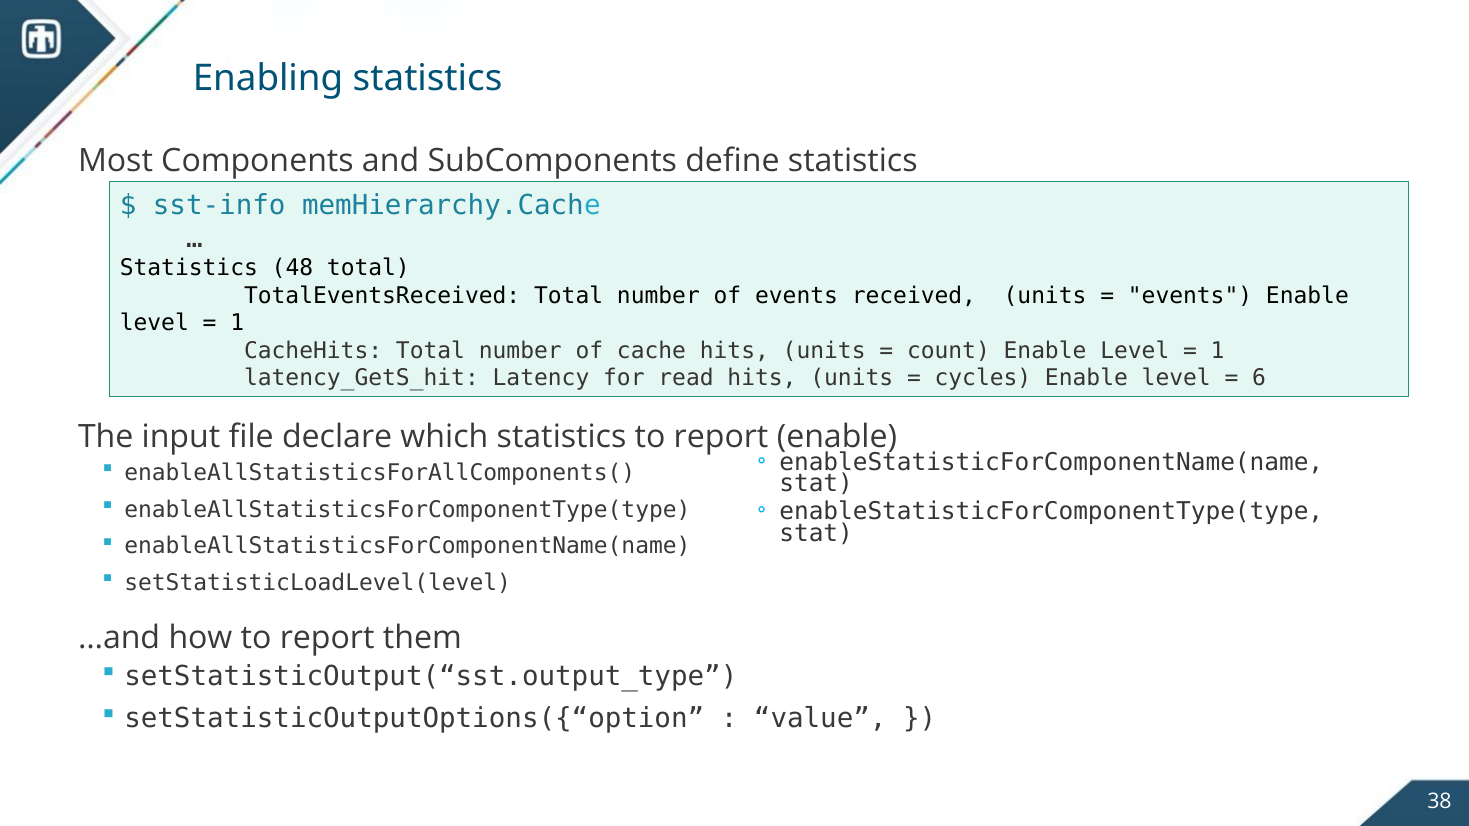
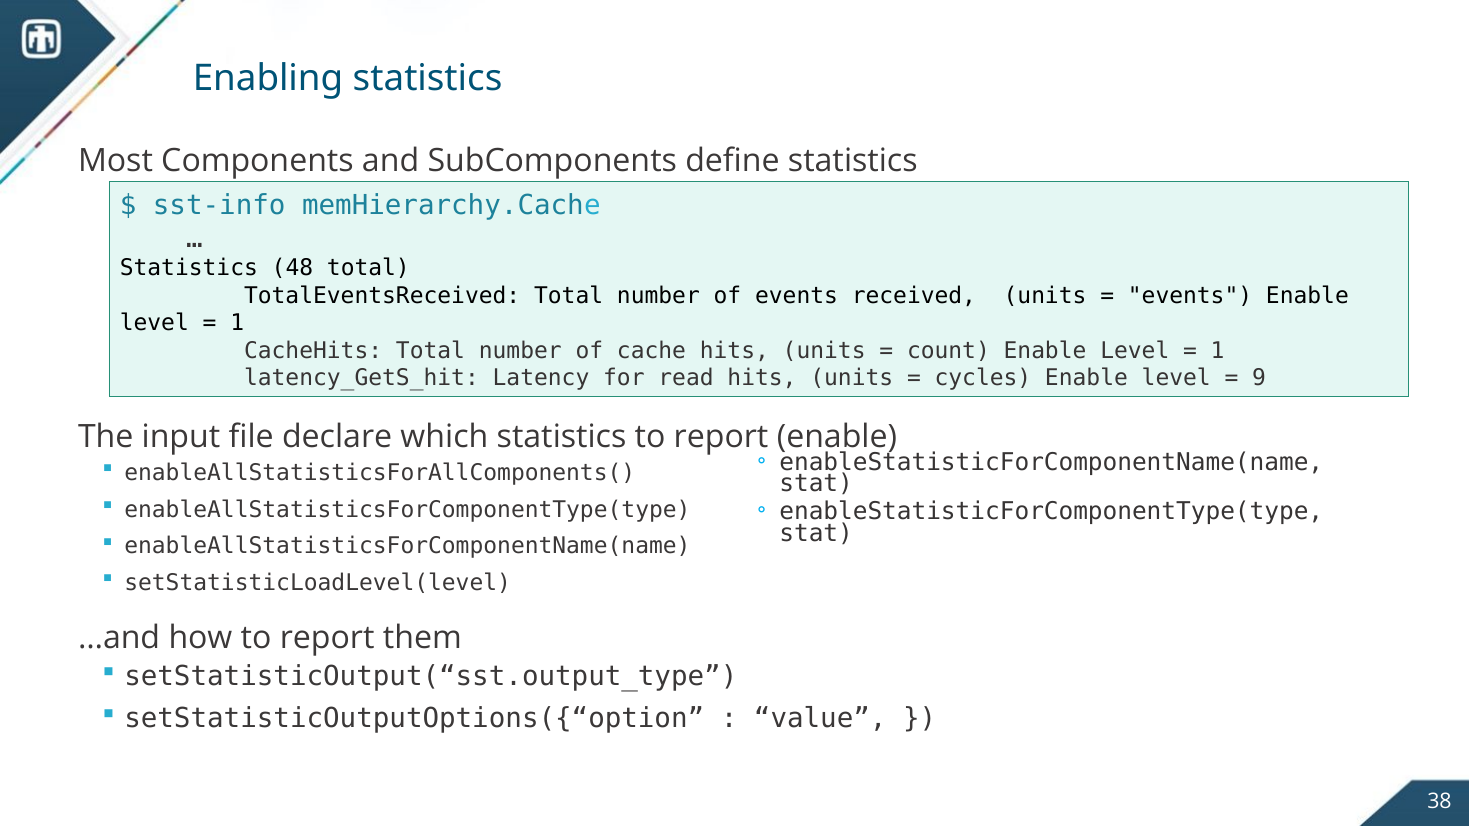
6: 6 -> 9
